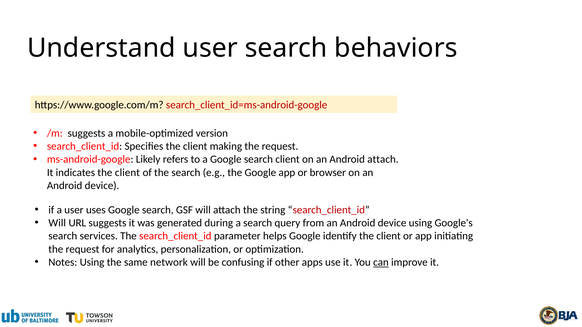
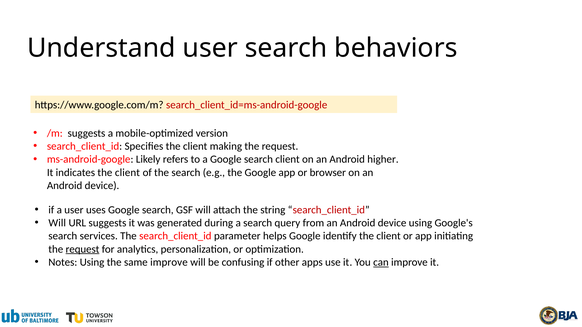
Android attach: attach -> higher
request at (83, 249) underline: none -> present
same network: network -> improve
